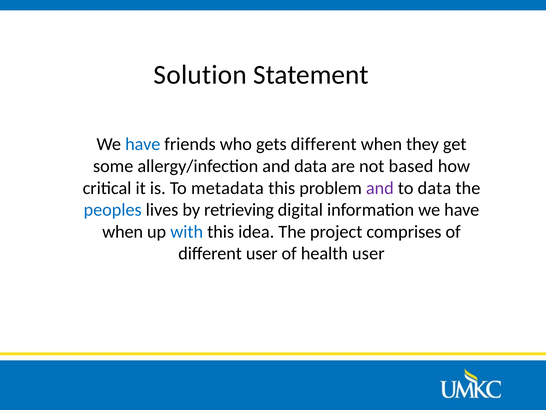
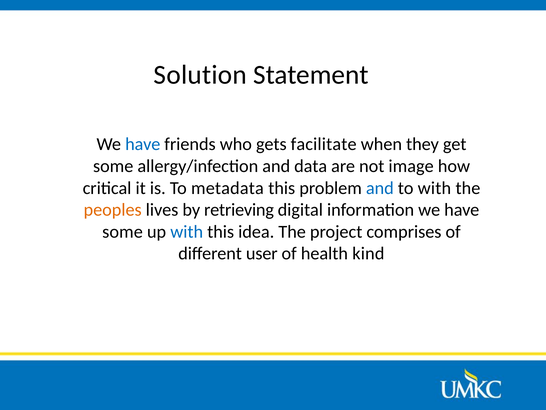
gets different: different -> facilitate
based: based -> image
and at (380, 188) colour: purple -> blue
to data: data -> with
peoples colour: blue -> orange
when at (123, 231): when -> some
health user: user -> kind
